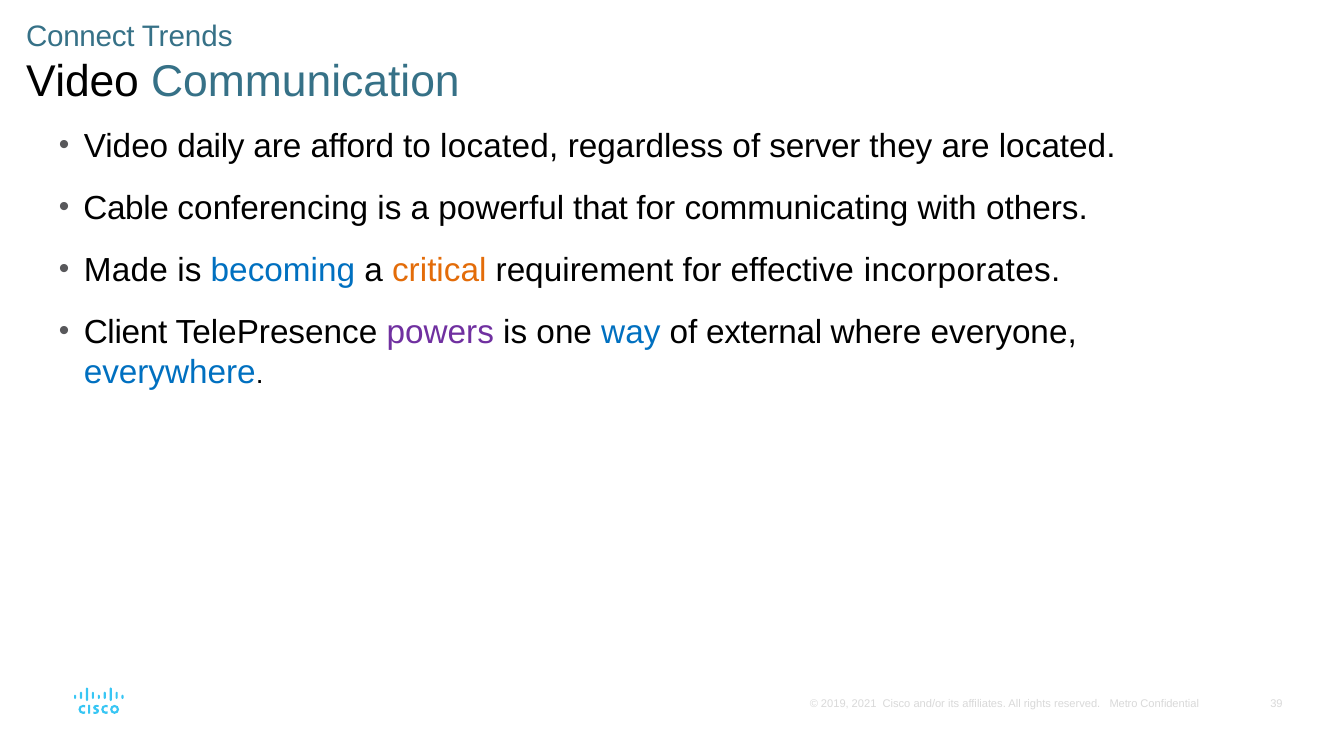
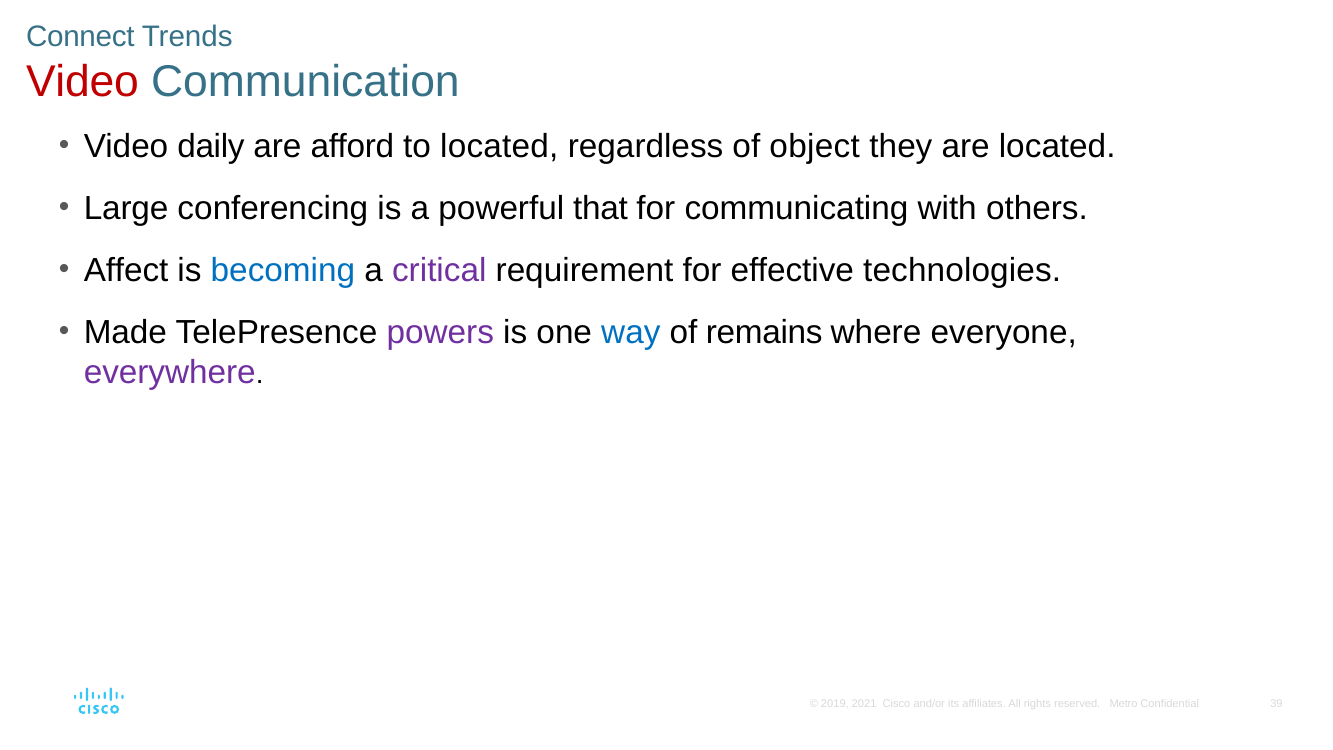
Video at (83, 82) colour: black -> red
server: server -> object
Cable: Cable -> Large
Made: Made -> Affect
critical colour: orange -> purple
incorporates: incorporates -> technologies
Client: Client -> Made
external: external -> remains
everywhere colour: blue -> purple
